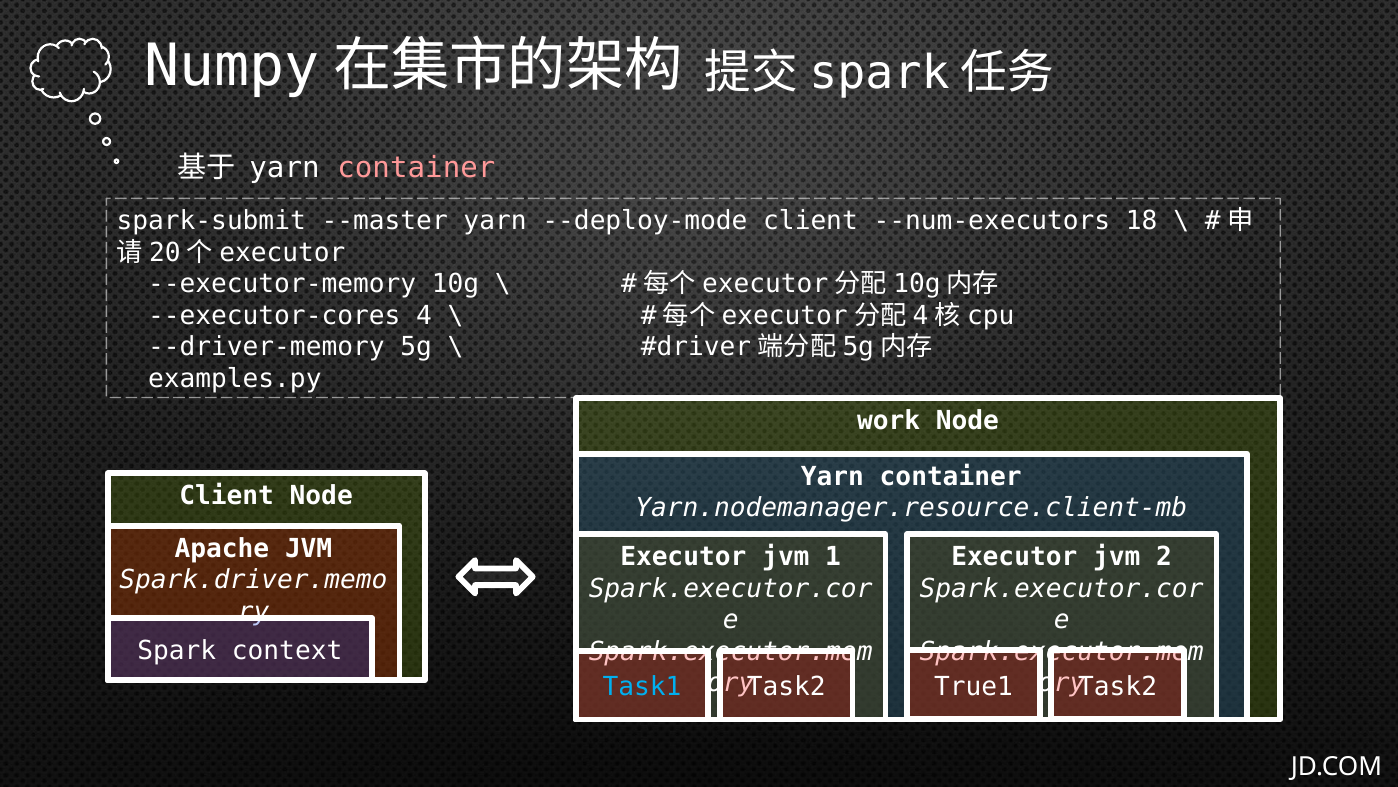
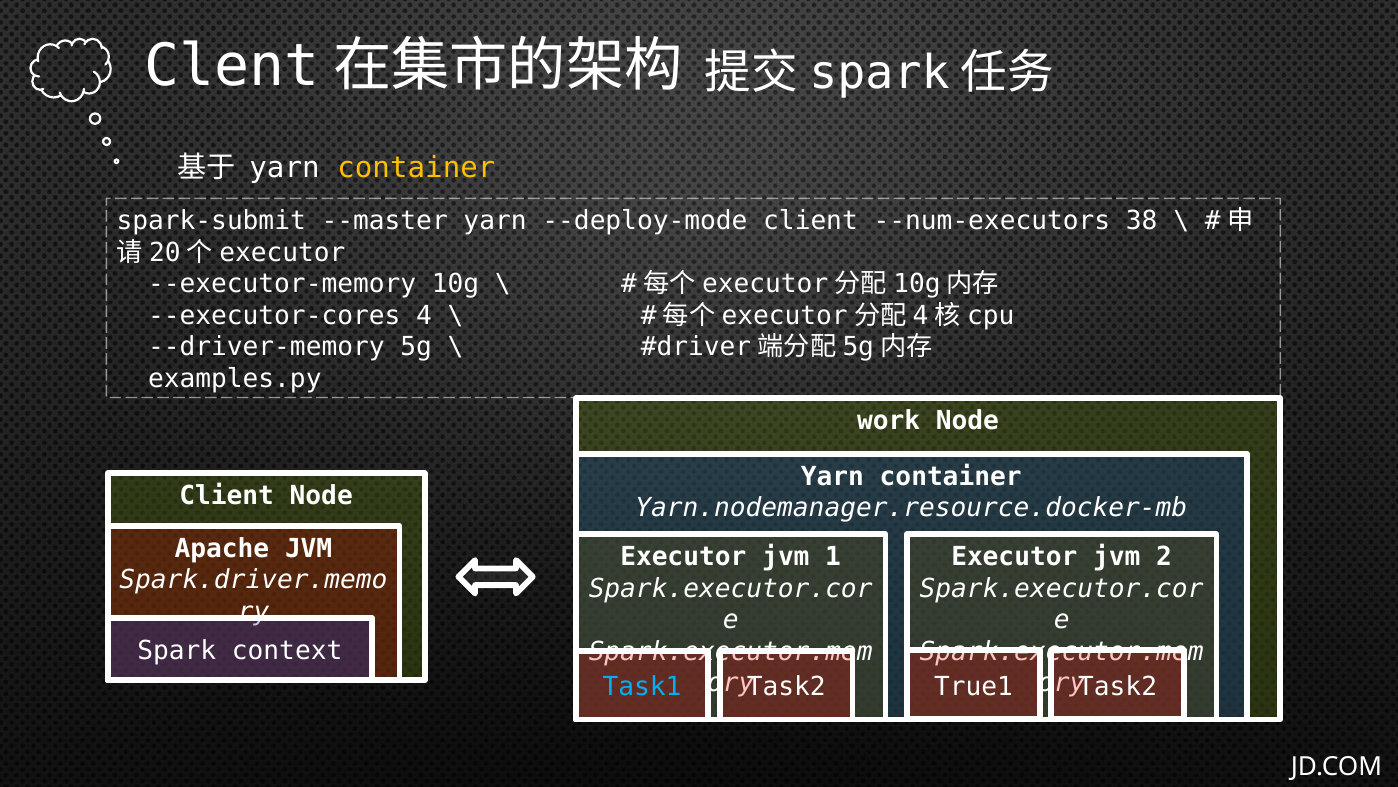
Numpy: Numpy -> Clent
container at (416, 168) colour: pink -> yellow
18: 18 -> 38
Yarn.nodemanager.resource.client-mb: Yarn.nodemanager.resource.client-mb -> Yarn.nodemanager.resource.docker-mb
